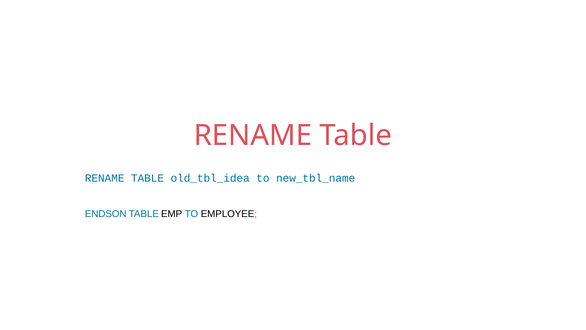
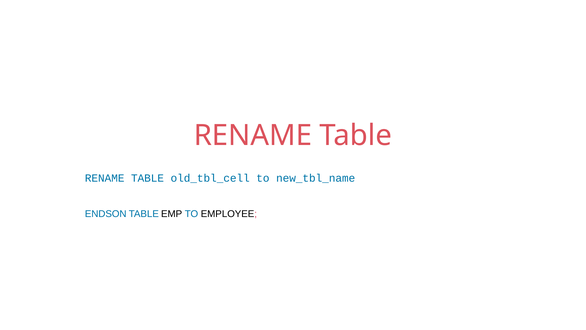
old_tbl_idea: old_tbl_idea -> old_tbl_cell
